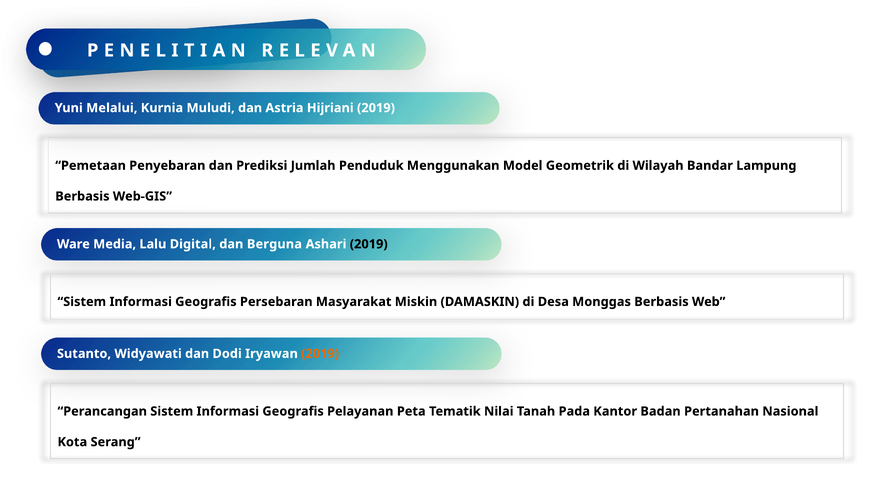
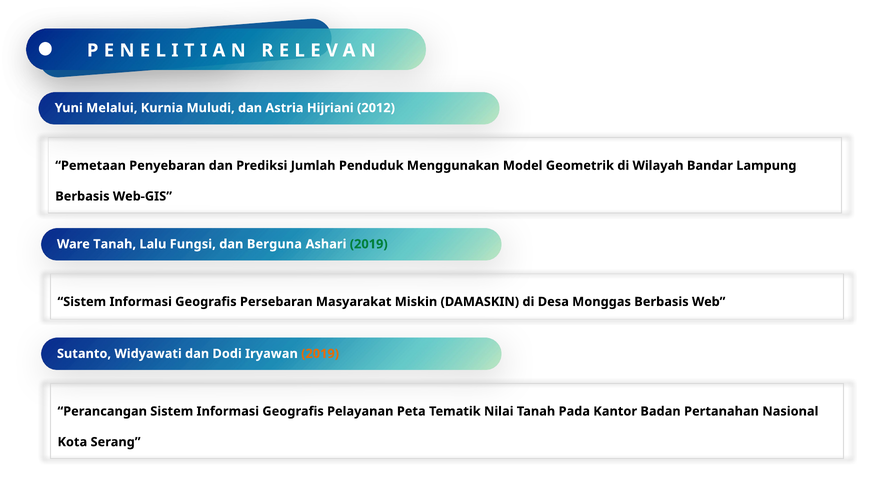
Hijriani 2019: 2019 -> 2012
Ware Media: Media -> Tanah
Digital: Digital -> Fungsi
2019 at (369, 244) colour: black -> green
